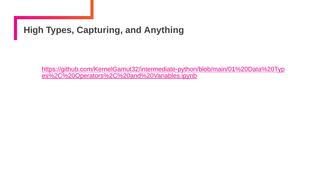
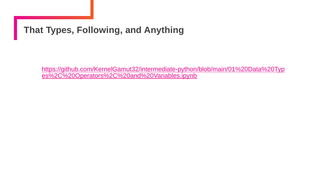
High: High -> That
Capturing: Capturing -> Following
